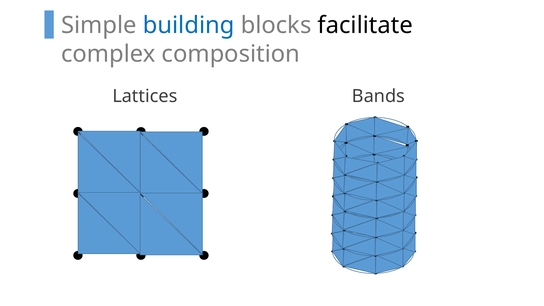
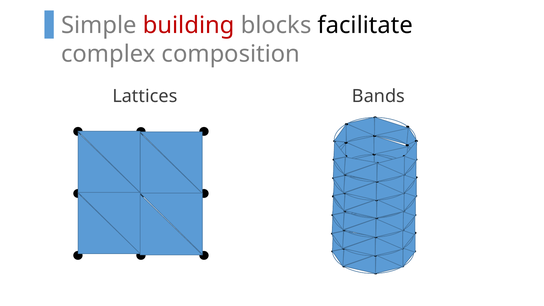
building colour: blue -> red
